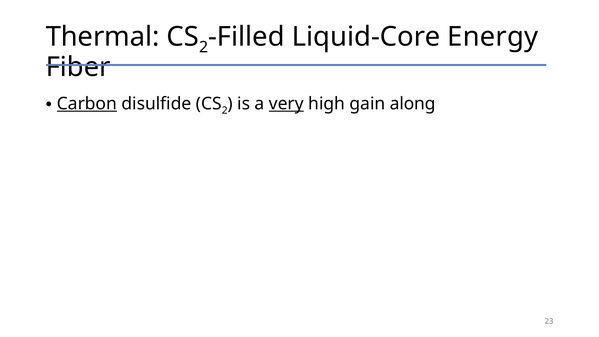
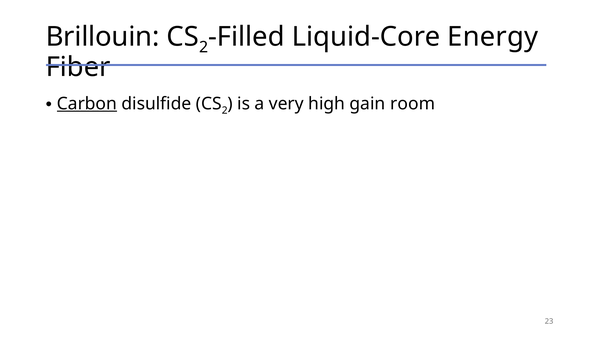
Thermal: Thermal -> Brillouin
very underline: present -> none
along: along -> room
